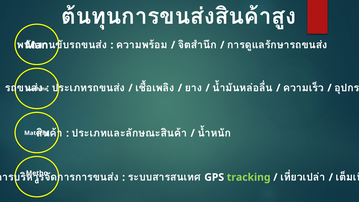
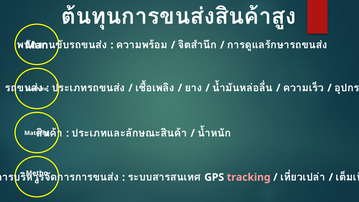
tracking colour: light green -> pink
